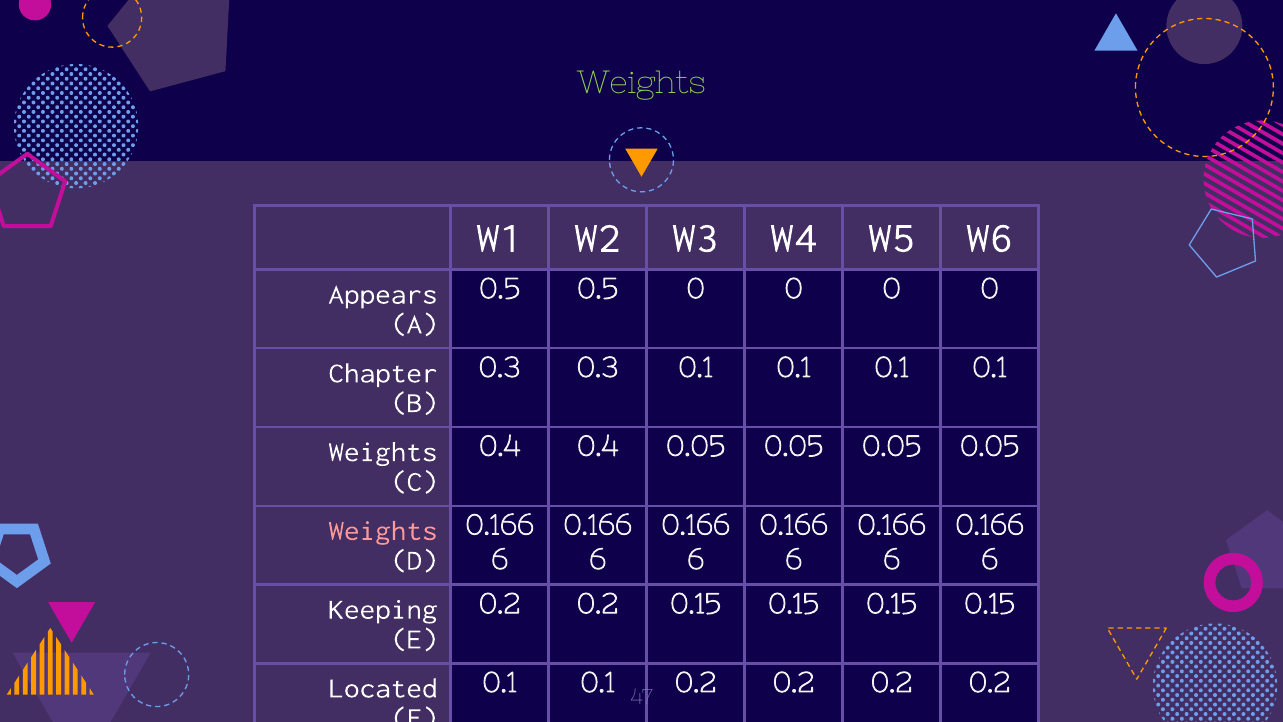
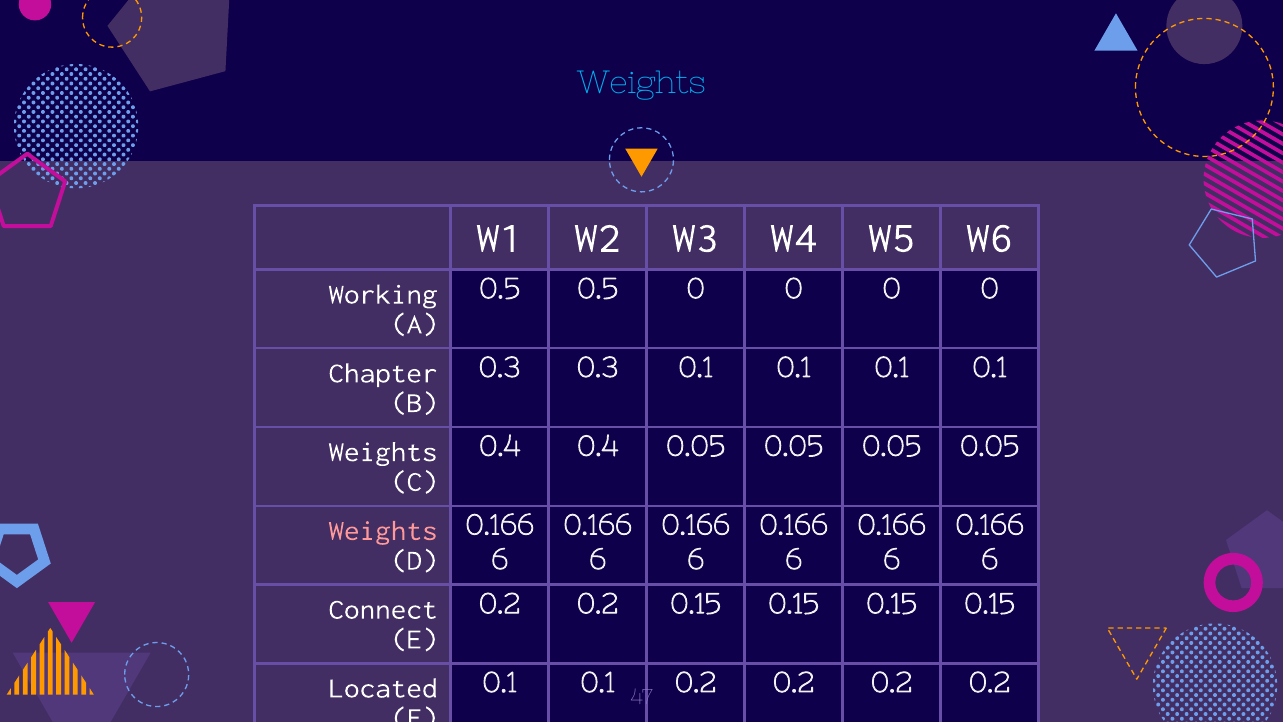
Weights at (642, 83) colour: light green -> light blue
Appears: Appears -> Working
Keeping: Keeping -> Connect
